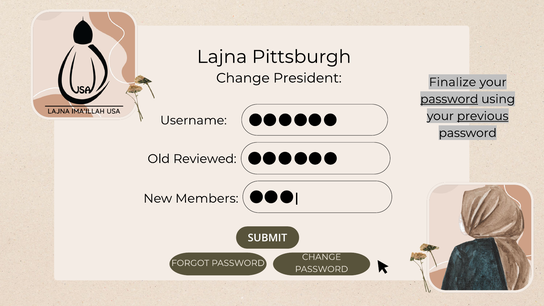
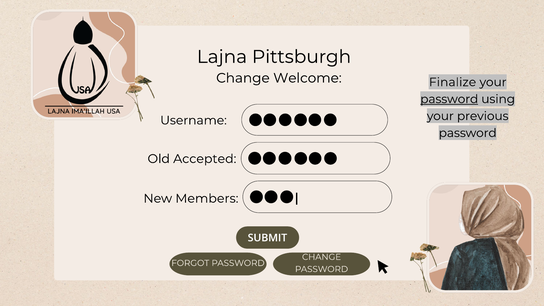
President: President -> Welcome
previous underline: present -> none
Reviewed: Reviewed -> Accepted
